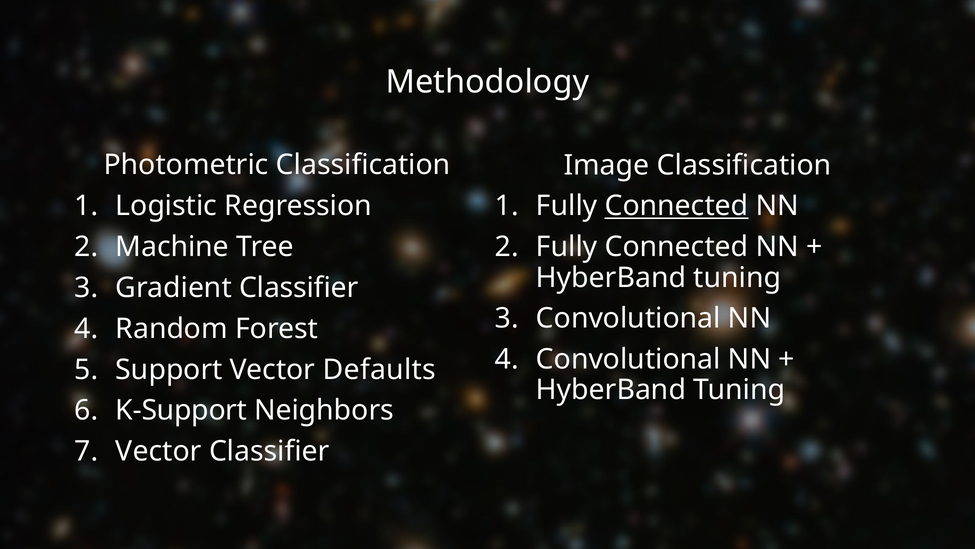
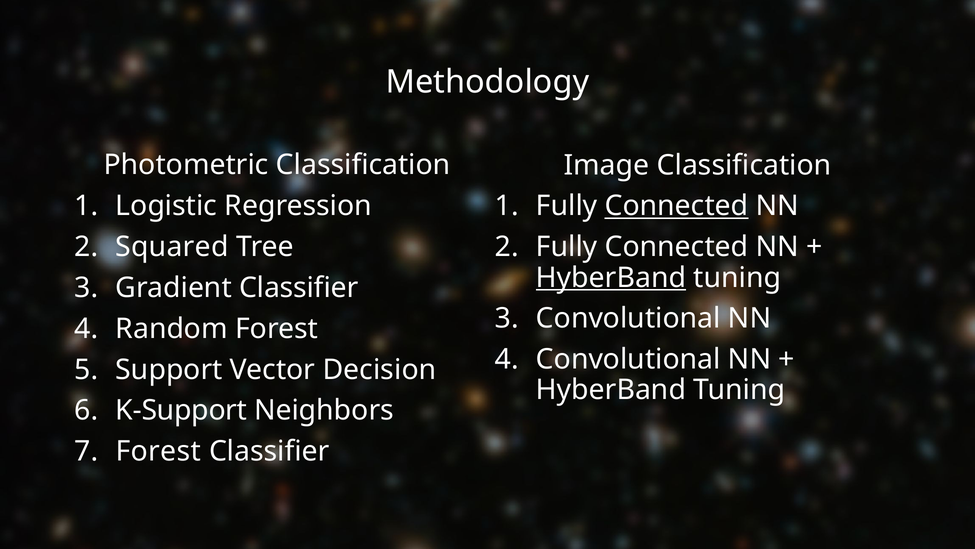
Machine: Machine -> Squared
HyberBand at (611, 277) underline: none -> present
Defaults: Defaults -> Decision
Vector at (159, 451): Vector -> Forest
